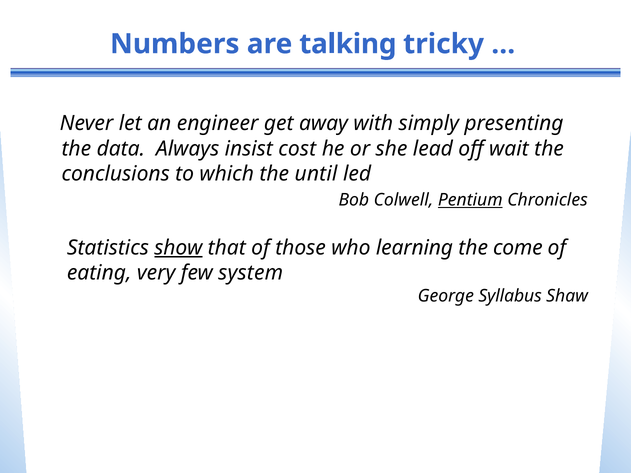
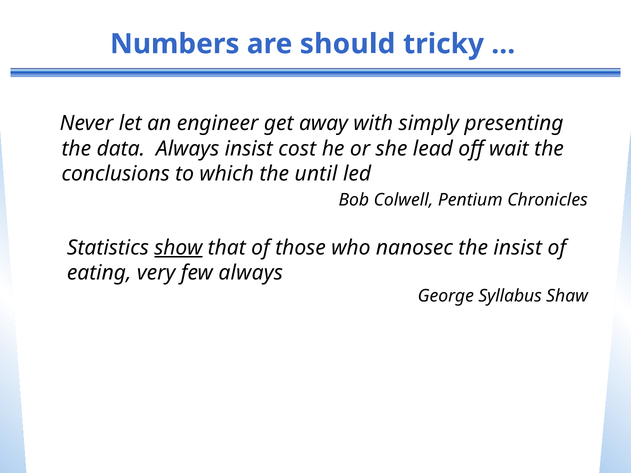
talking: talking -> should
Pentium underline: present -> none
learning: learning -> nanosec
the come: come -> insist
few system: system -> always
